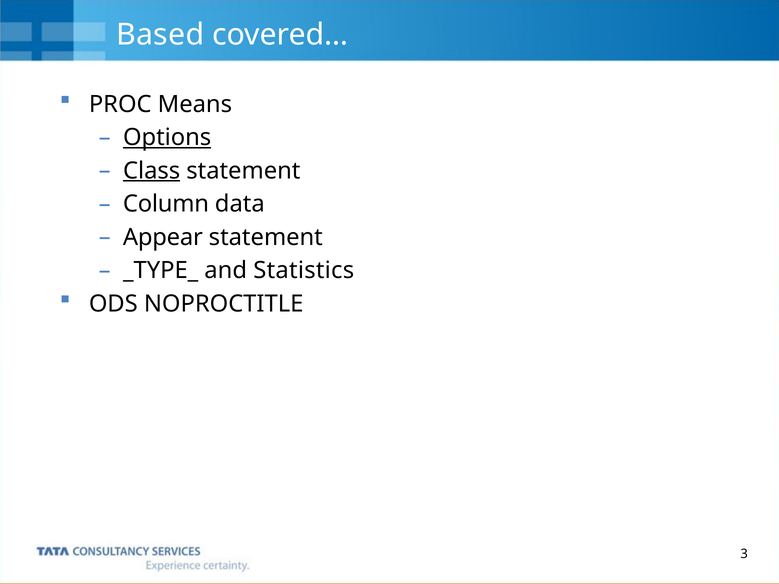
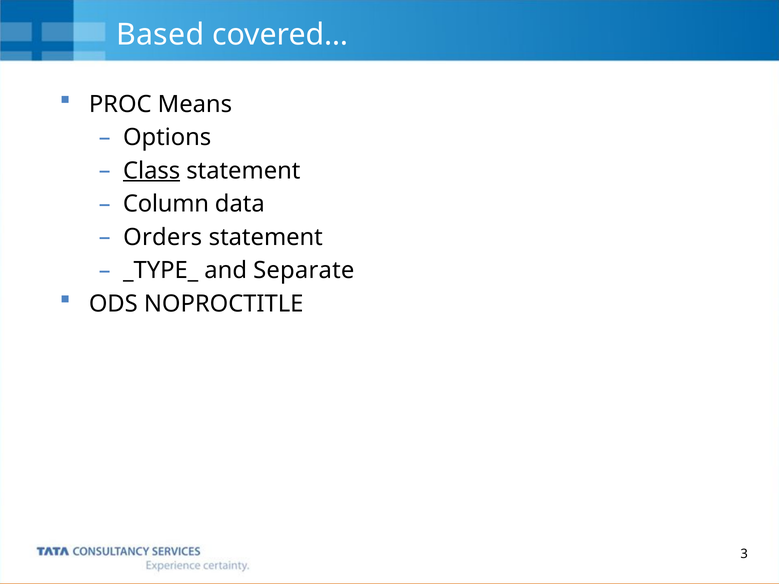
Options underline: present -> none
Appear: Appear -> Orders
Statistics: Statistics -> Separate
